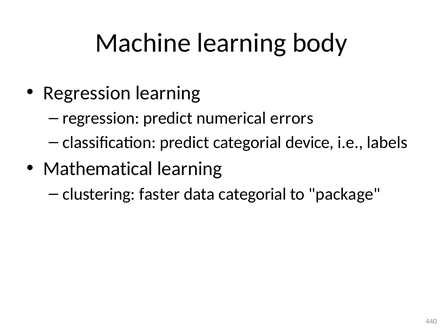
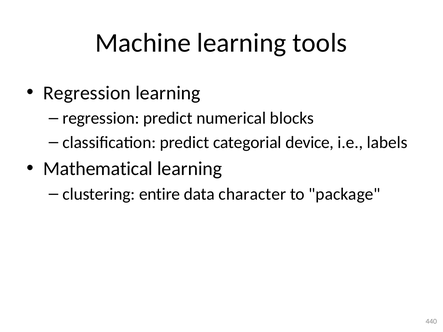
body: body -> tools
errors: errors -> blocks
faster: faster -> entire
data categorial: categorial -> character
